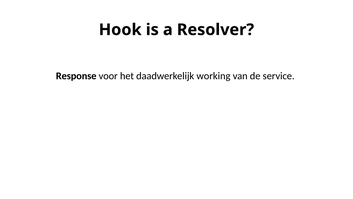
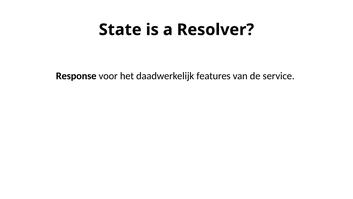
Hook: Hook -> State
working: working -> features
